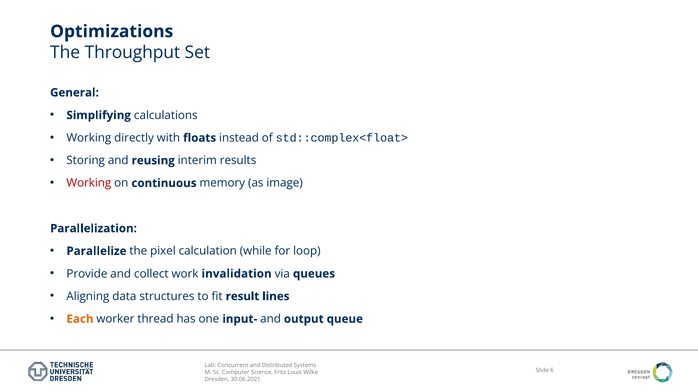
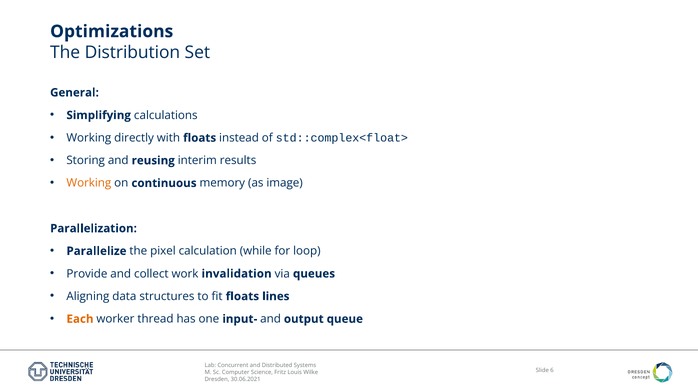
Throughput: Throughput -> Distribution
Working at (89, 183) colour: red -> orange
fit result: result -> floats
